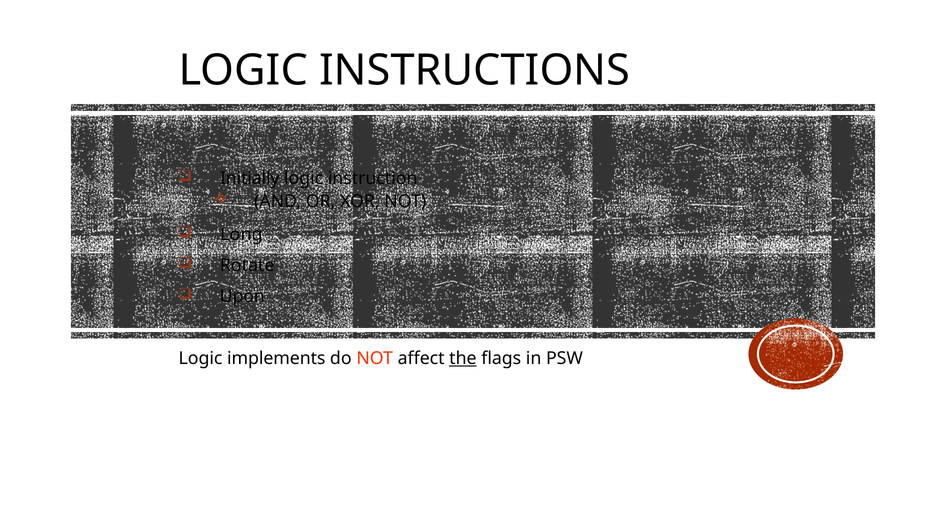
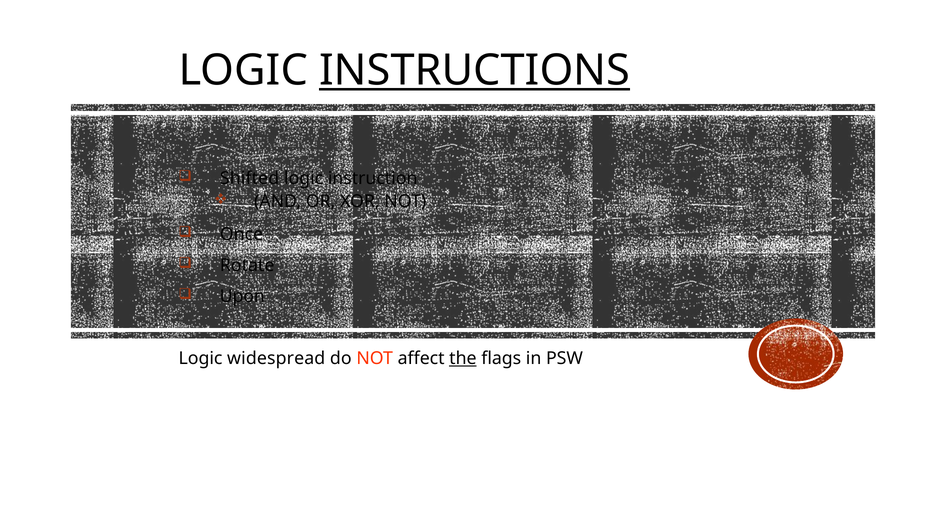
INSTRUCTIONS underline: none -> present
Initially: Initially -> Shifted
Long: Long -> Once
implements: implements -> widespread
